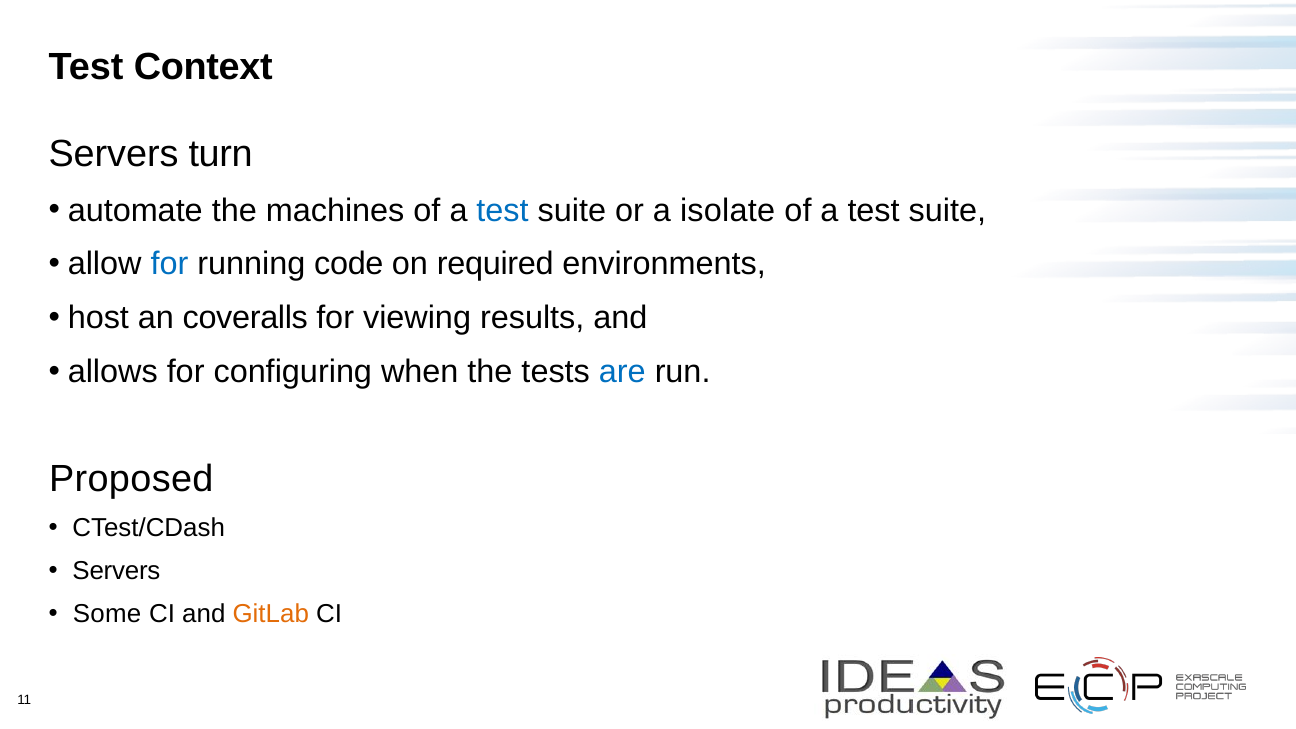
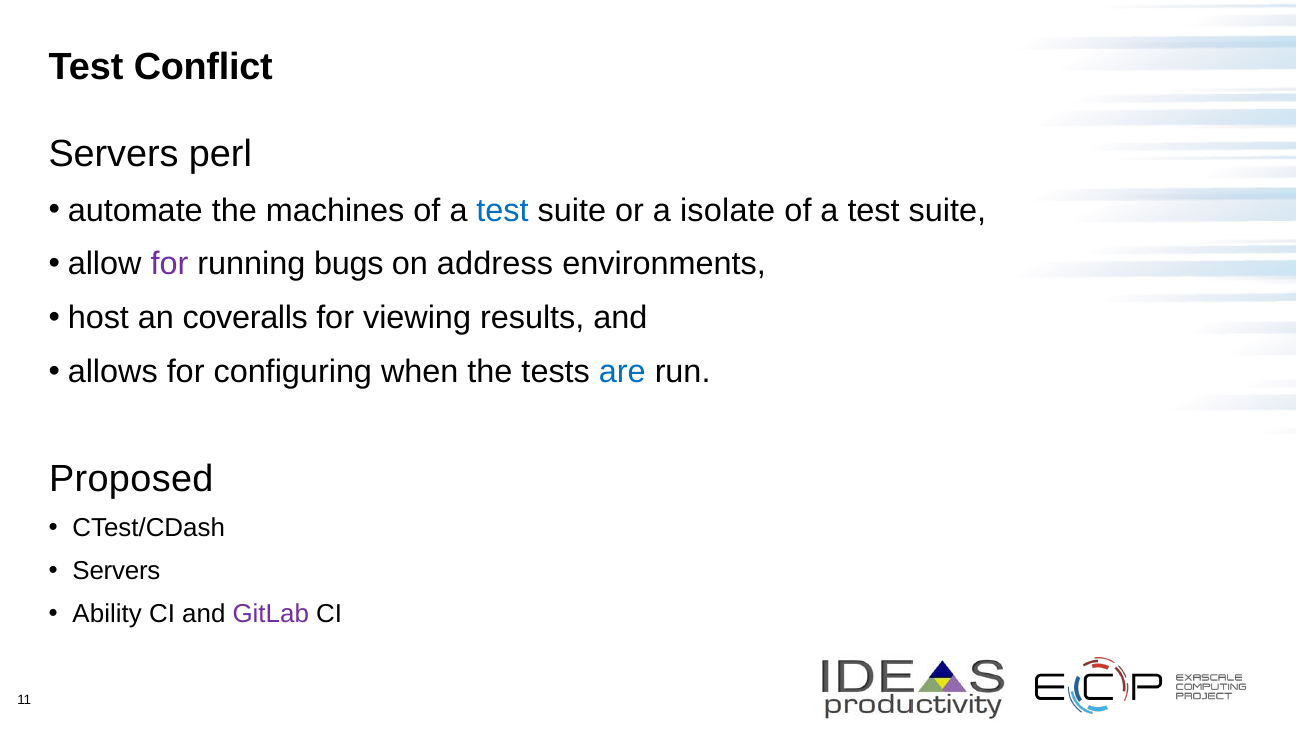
Context: Context -> Conflict
turn: turn -> perl
for at (169, 264) colour: blue -> purple
code: code -> bugs
required: required -> address
Some: Some -> Ability
GitLab colour: orange -> purple
